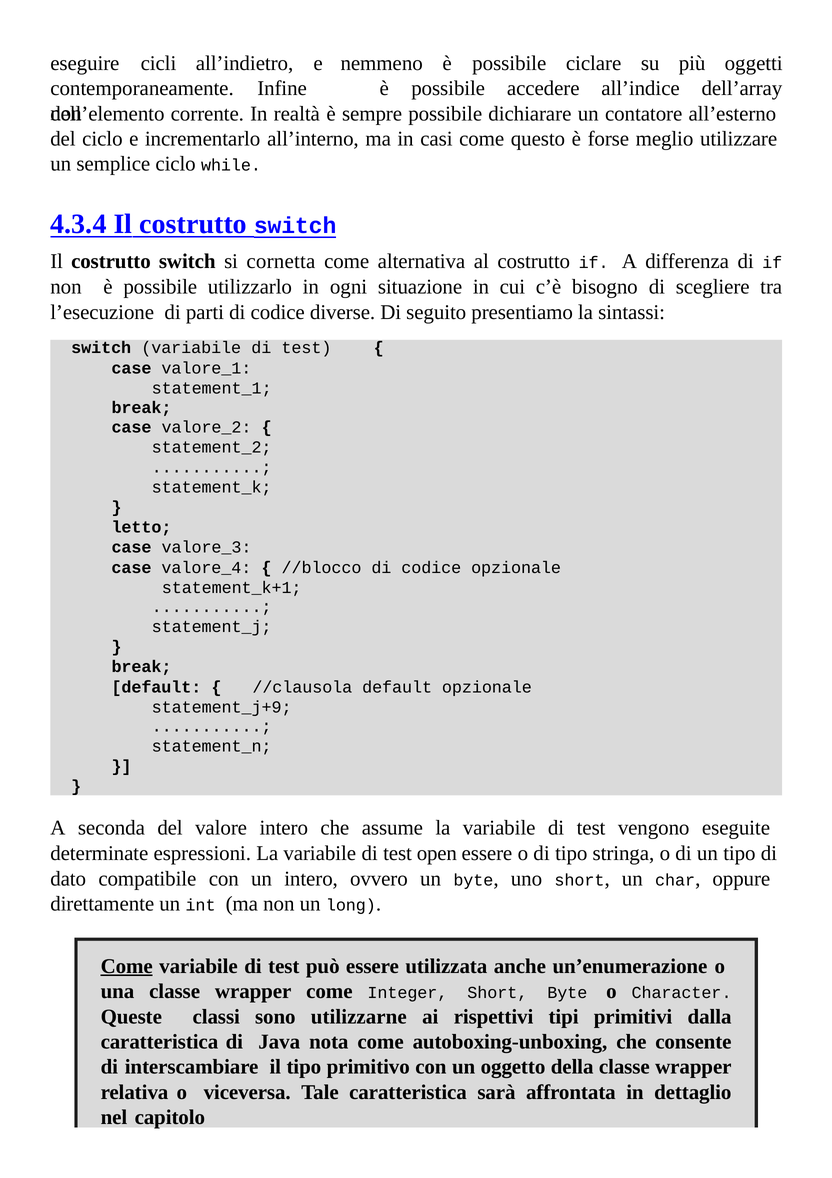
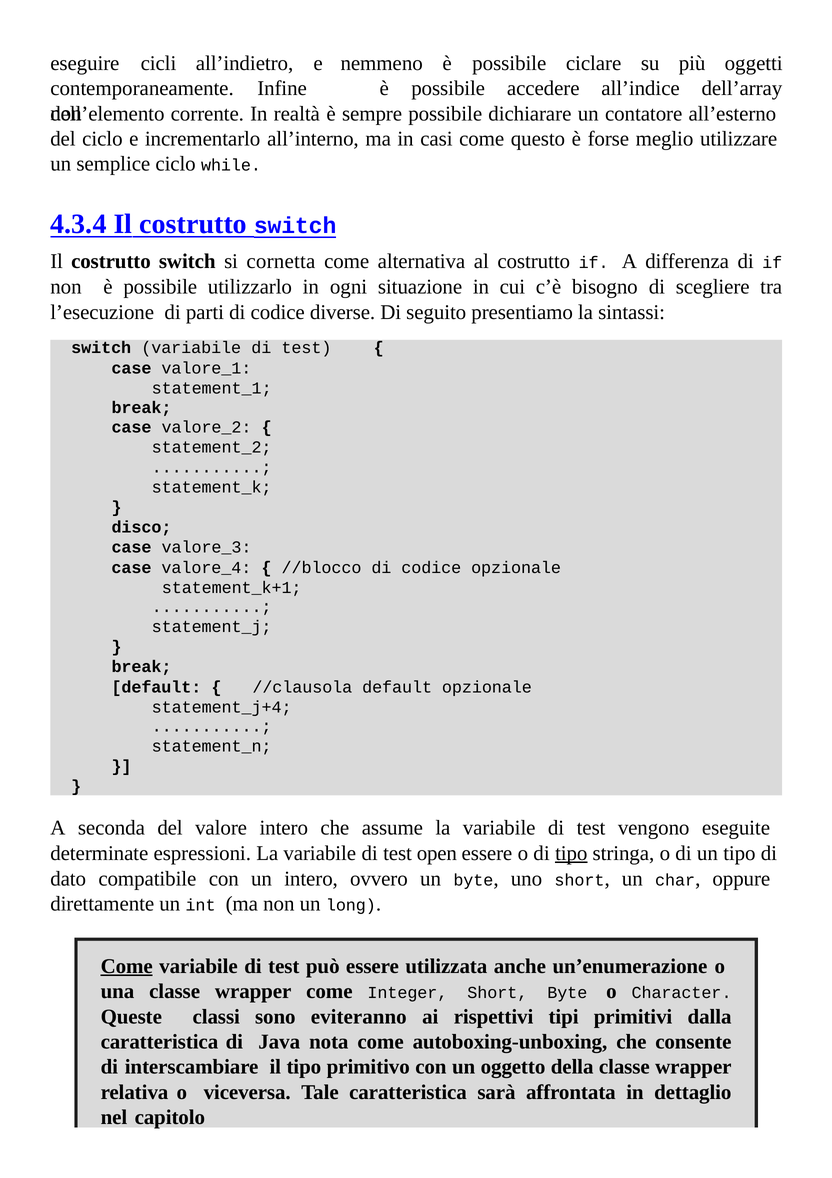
letto: letto -> disco
statement_j+9: statement_j+9 -> statement_j+4
tipo at (571, 853) underline: none -> present
utilizzarne: utilizzarne -> eviteranno
